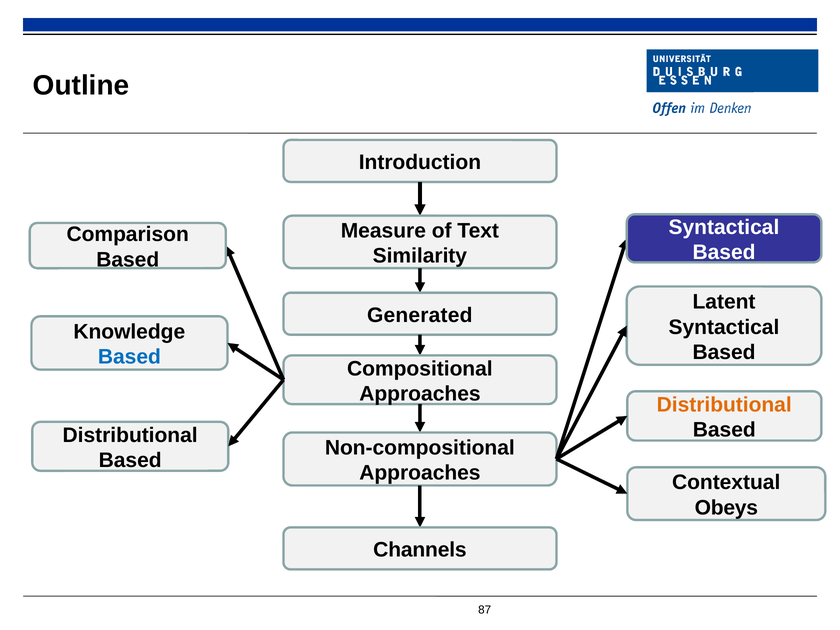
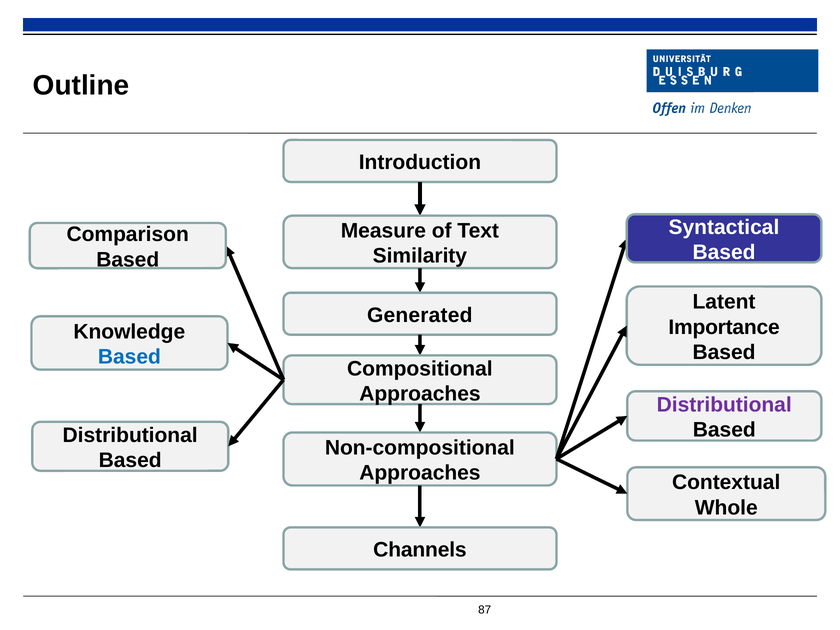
Syntactical at (724, 327): Syntactical -> Importance
Distributional at (724, 405) colour: orange -> purple
Obeys: Obeys -> Whole
